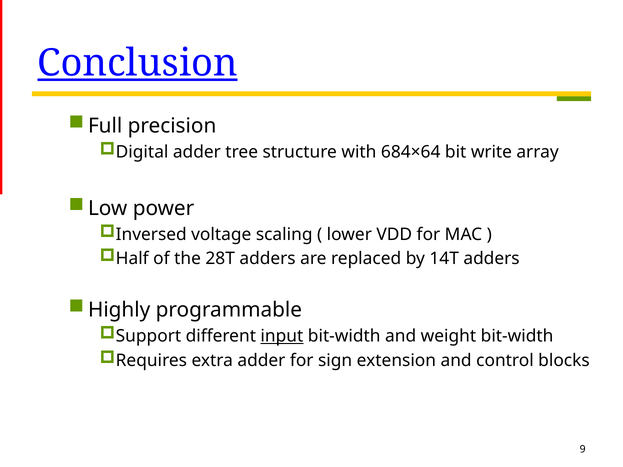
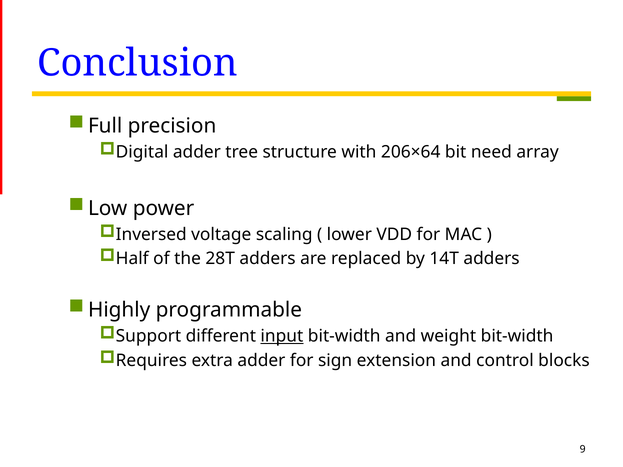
Conclusion underline: present -> none
684×64: 684×64 -> 206×64
write: write -> need
